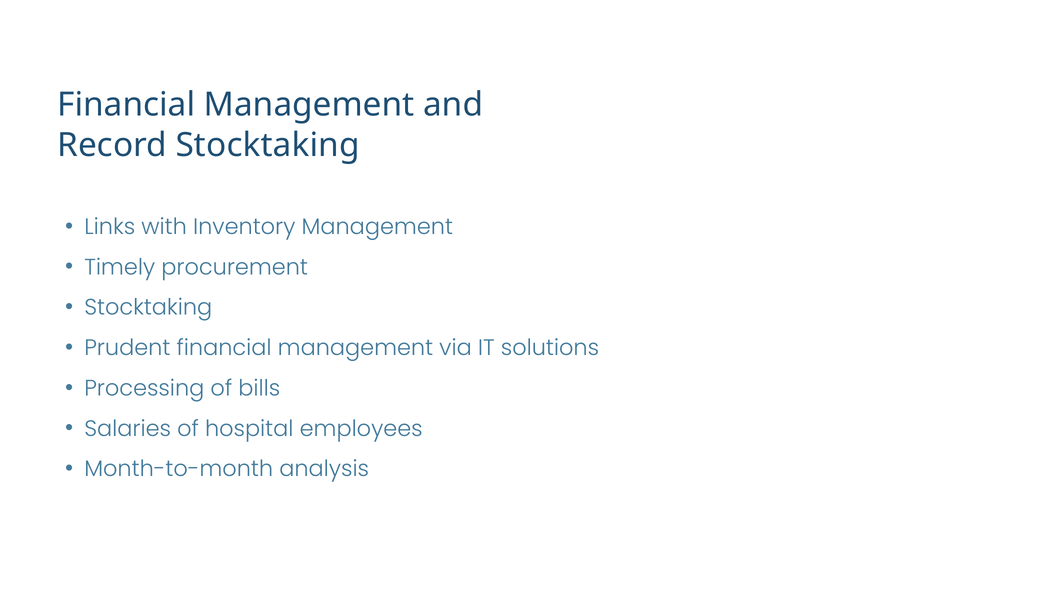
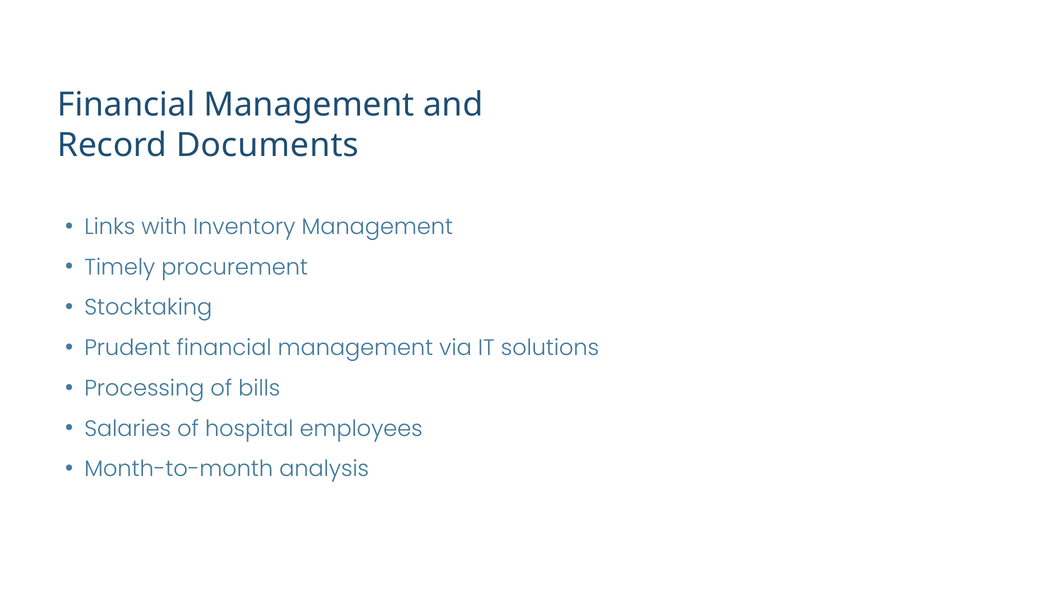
Record Stocktaking: Stocktaking -> Documents
